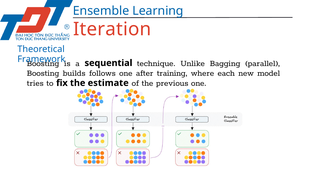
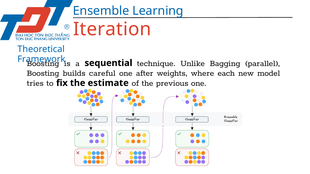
follows: follows -> careful
training: training -> weights
